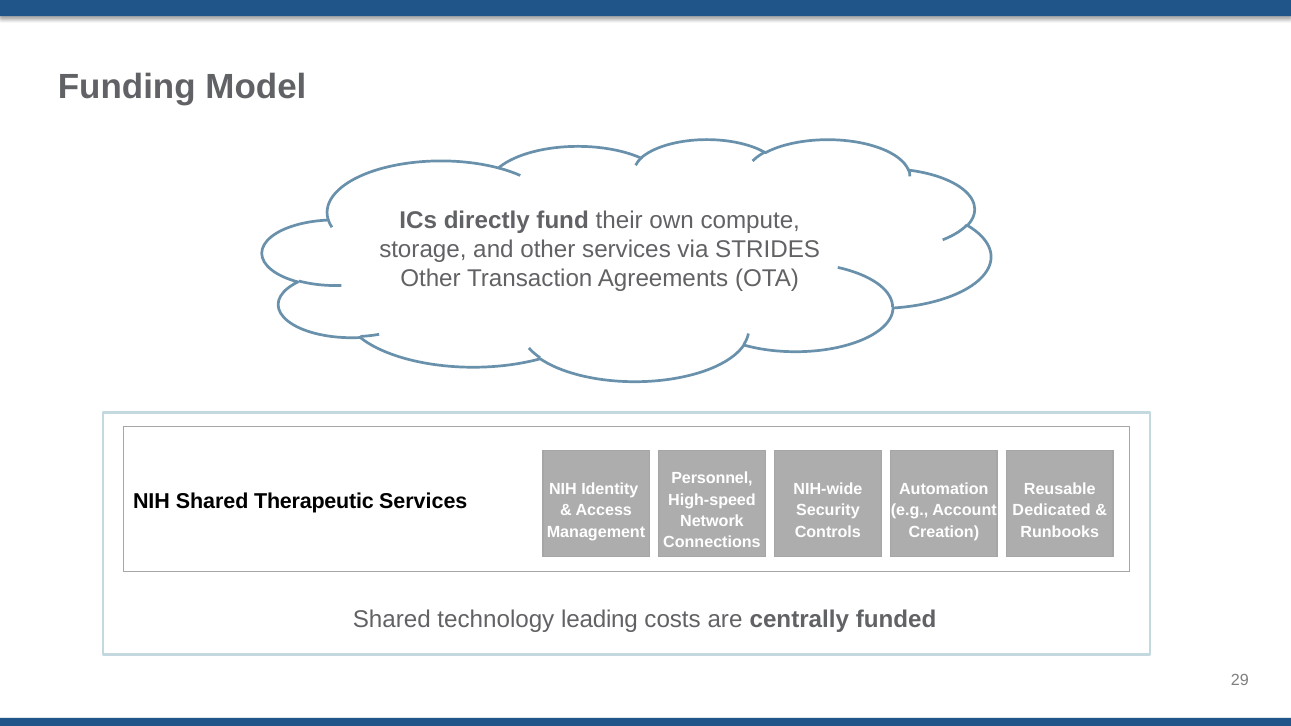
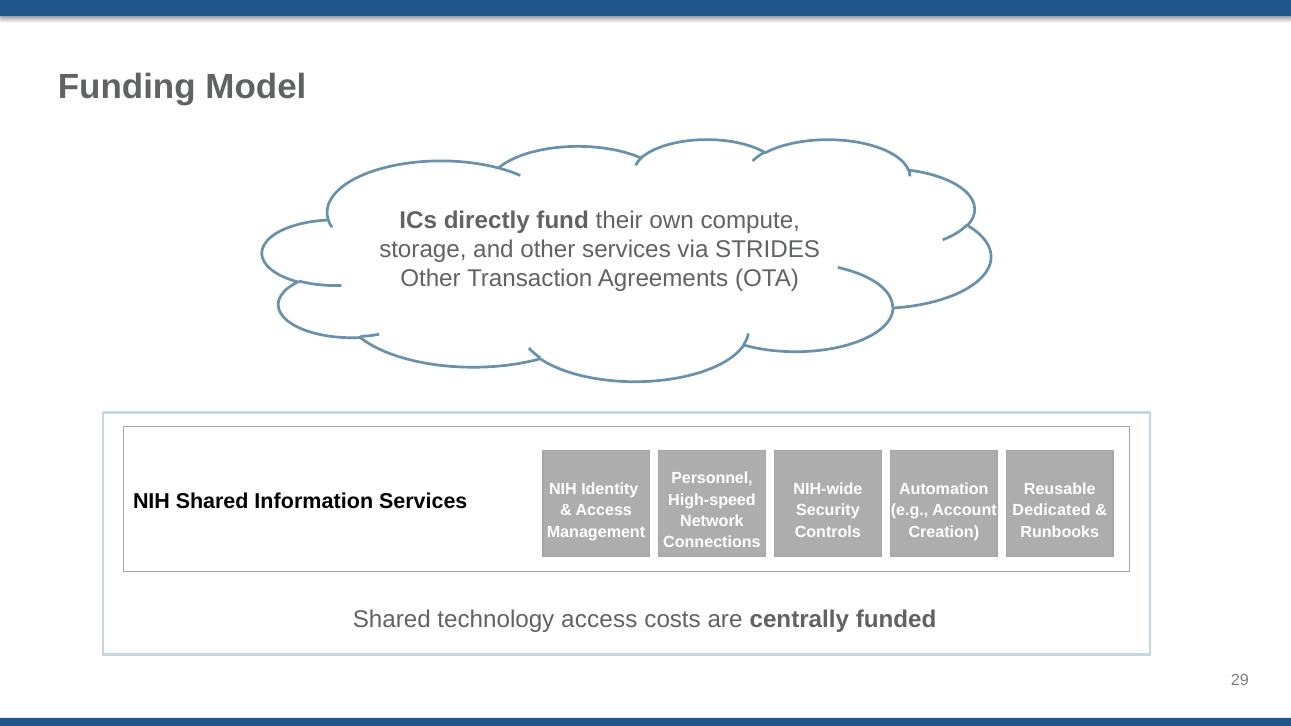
Therapeutic: Therapeutic -> Information
technology leading: leading -> access
